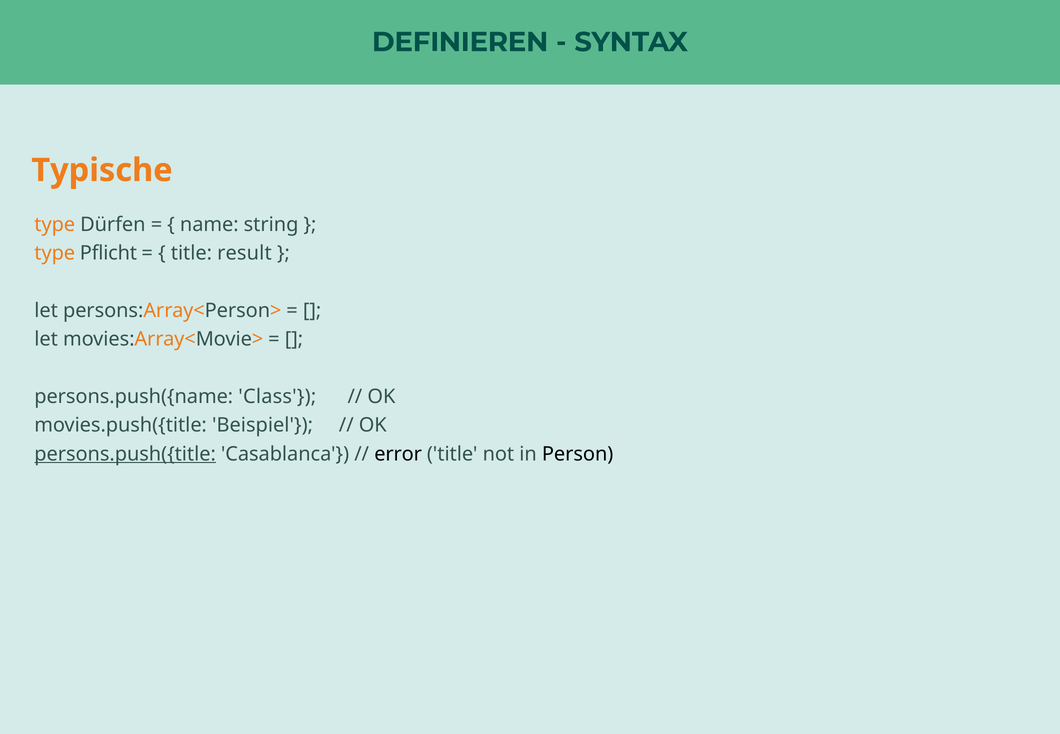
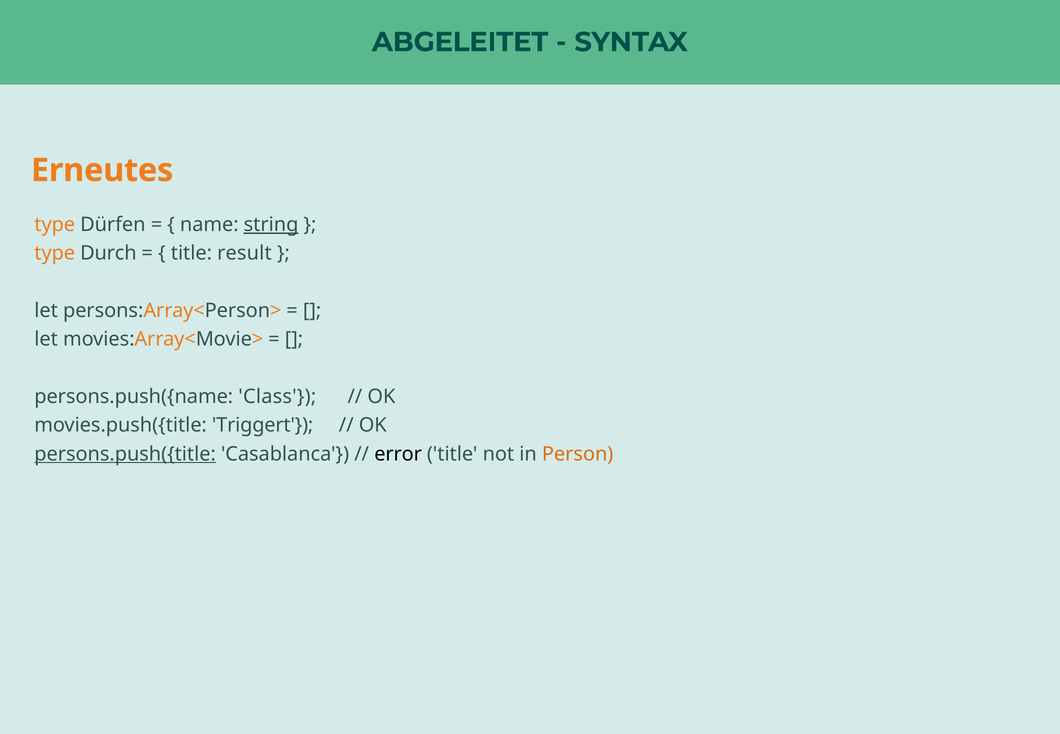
DEFINIEREN: DEFINIEREN -> ABGELEITET
Typische: Typische -> Erneutes
string underline: none -> present
Pflicht: Pflicht -> Durch
Beispiel: Beispiel -> Triggert
Person colour: black -> orange
